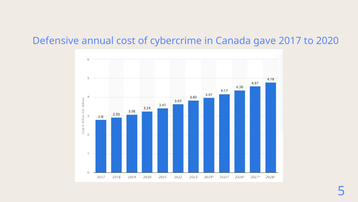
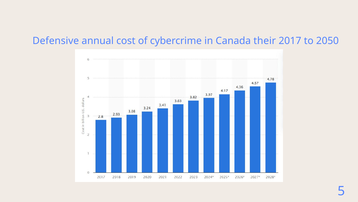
gave: gave -> their
2020: 2020 -> 2050
